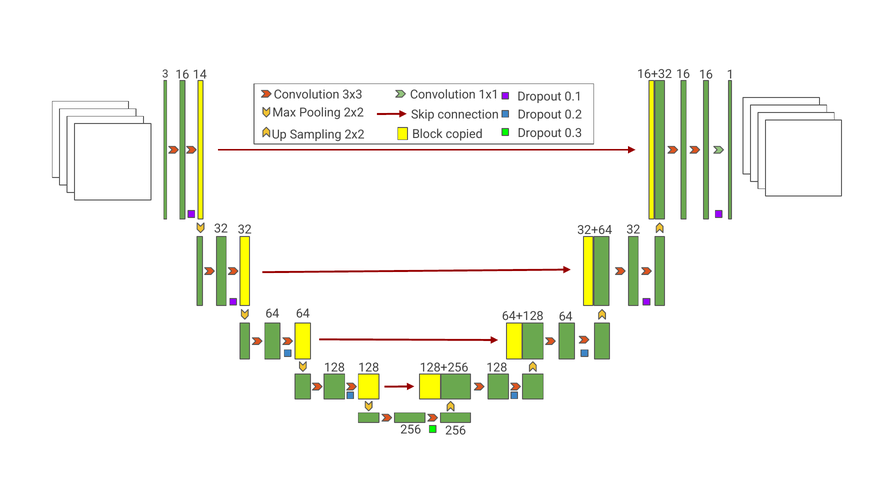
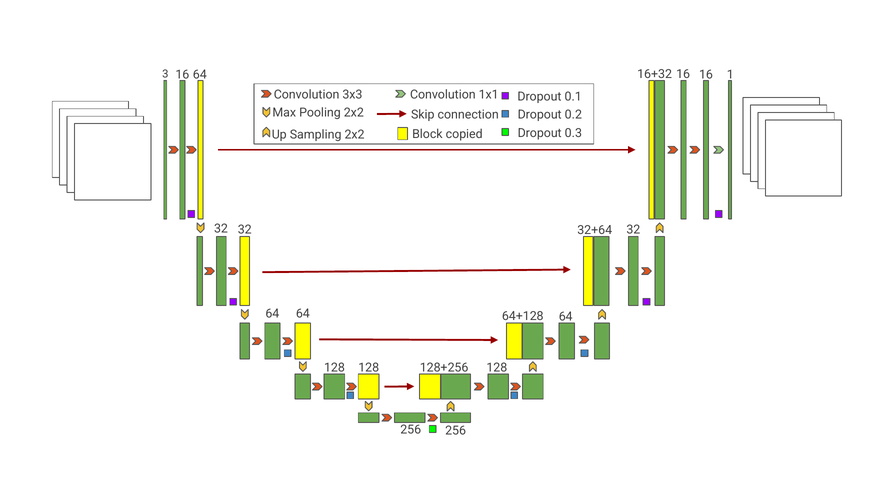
16 14: 14 -> 64
